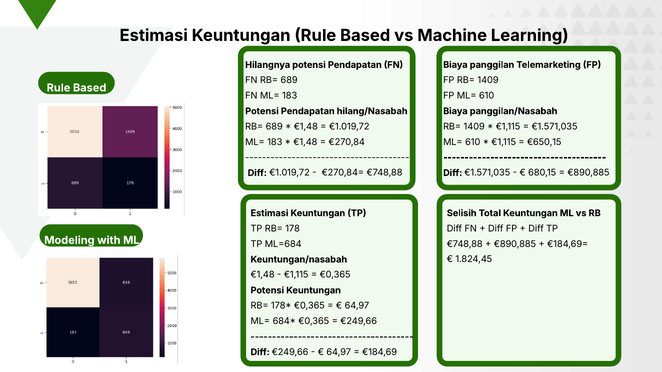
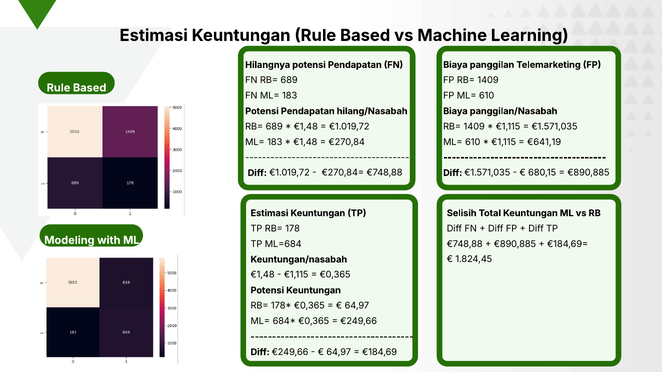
€650,15: €650,15 -> €641,19
